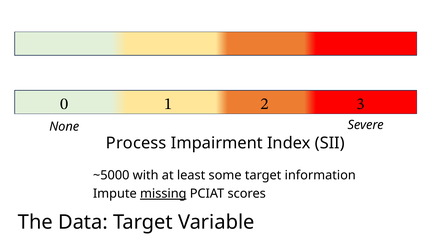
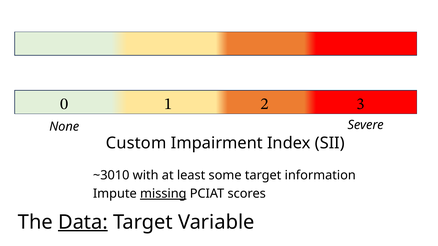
Process: Process -> Custom
~5000: ~5000 -> ~3010
Data underline: none -> present
